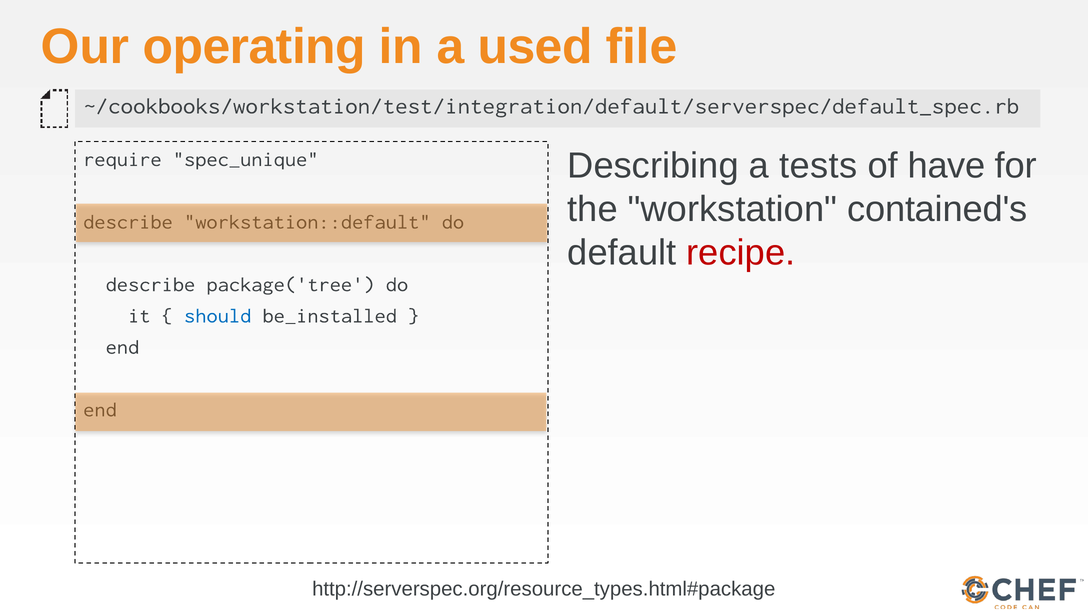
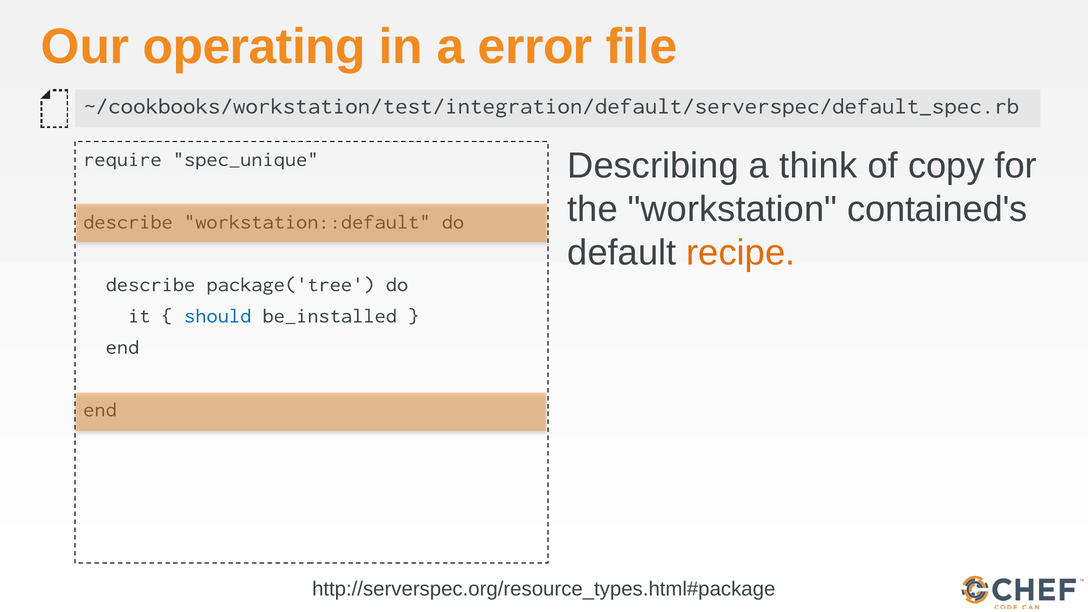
used: used -> error
tests: tests -> think
have: have -> copy
recipe colour: red -> orange
